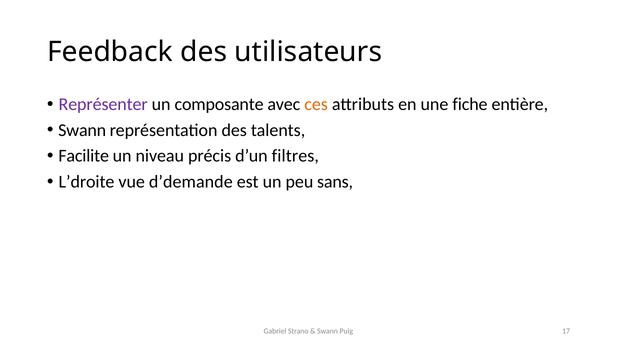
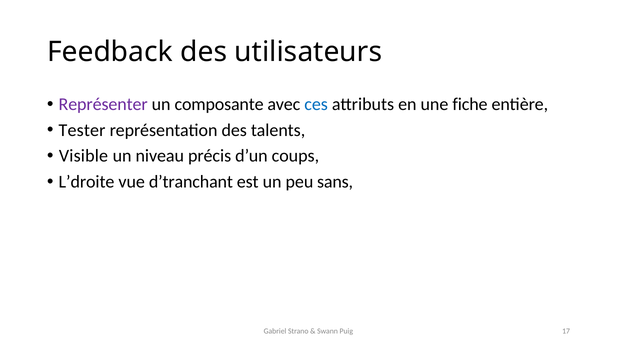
ces colour: orange -> blue
Swann at (82, 130): Swann -> Tester
Facilite: Facilite -> Visible
filtres: filtres -> coups
d’demande: d’demande -> d’tranchant
